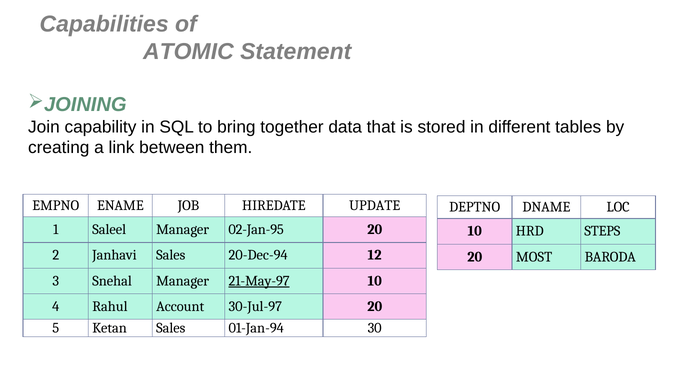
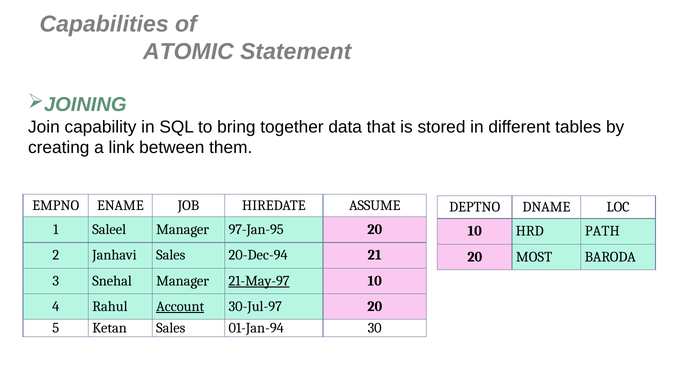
UPDATE: UPDATE -> ASSUME
02-Jan-95: 02-Jan-95 -> 97-Jan-95
STEPS: STEPS -> PATH
12: 12 -> 21
Account underline: none -> present
